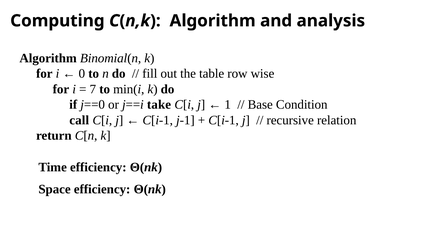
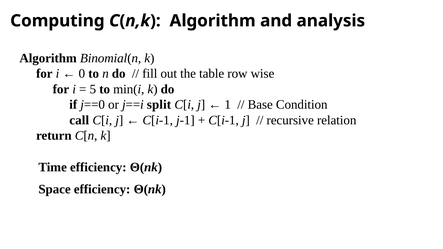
7: 7 -> 5
take: take -> split
